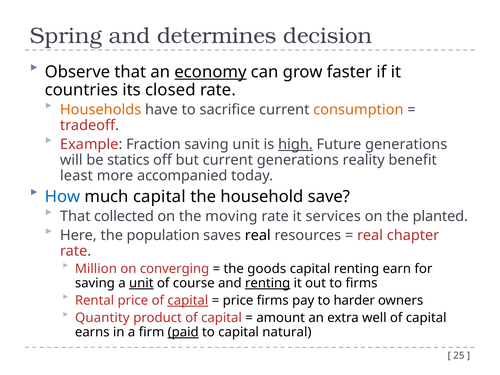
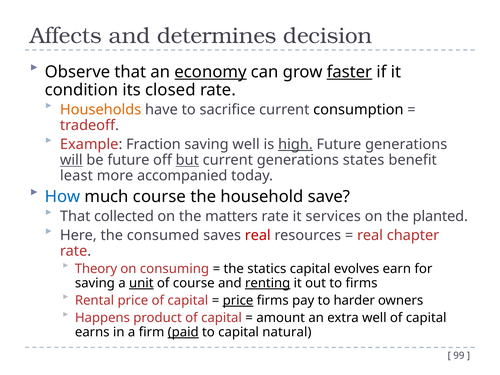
Spring: Spring -> Affects
faster underline: none -> present
countries: countries -> condition
consumption colour: orange -> black
saving unit: unit -> well
will underline: none -> present
be statics: statics -> future
but underline: none -> present
reality: reality -> states
much capital: capital -> course
moving: moving -> matters
population: population -> consumed
real at (258, 235) colour: black -> red
Million: Million -> Theory
converging: converging -> consuming
goods: goods -> statics
capital renting: renting -> evolves
capital at (188, 300) underline: present -> none
price at (238, 300) underline: none -> present
Quantity: Quantity -> Happens
25: 25 -> 99
